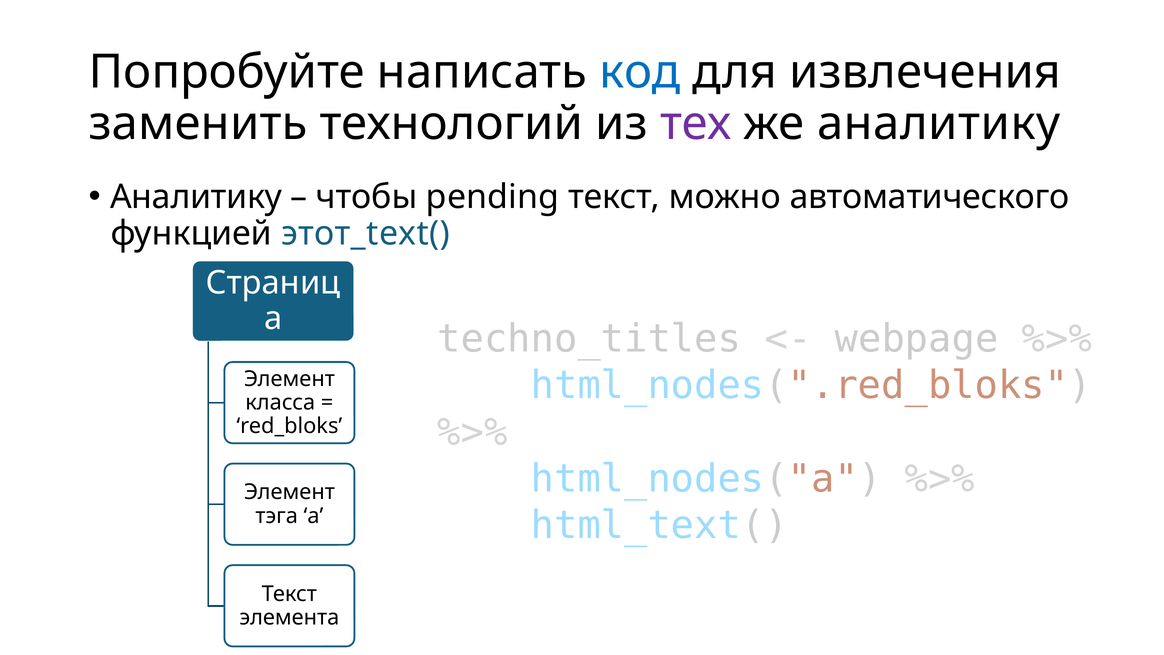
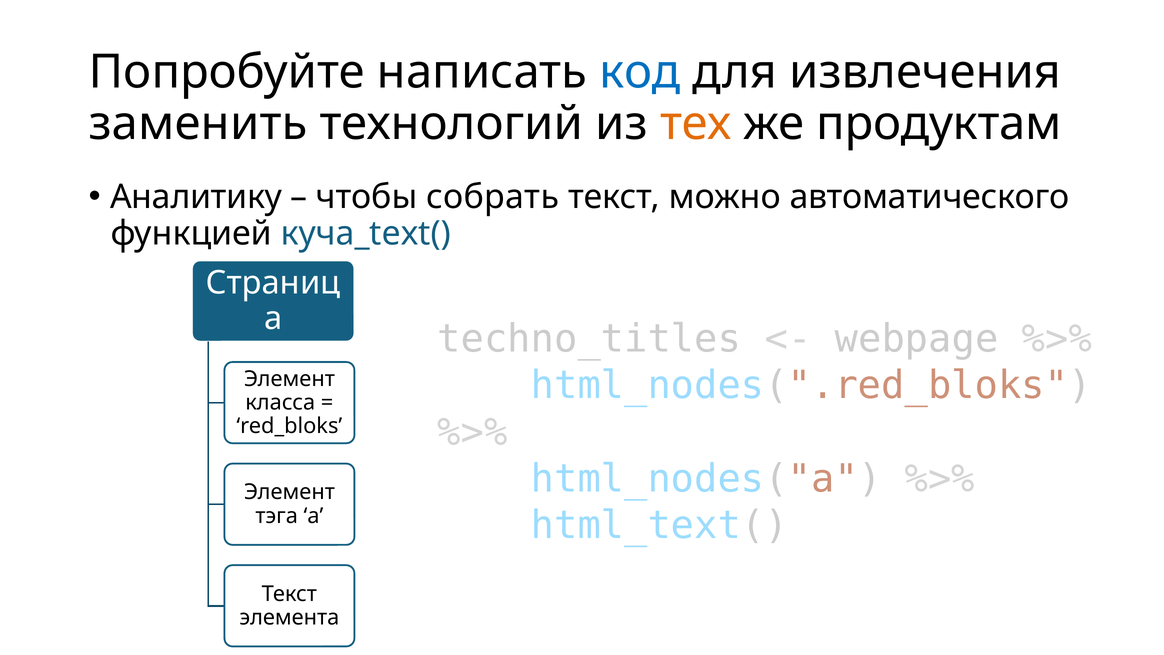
тех colour: purple -> orange
же аналитику: аналитику -> продуктам
pending: pending -> собрать
этот_text(: этот_text( -> куча_text(
